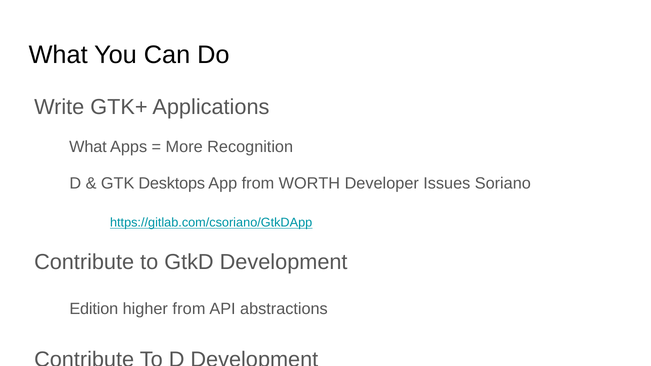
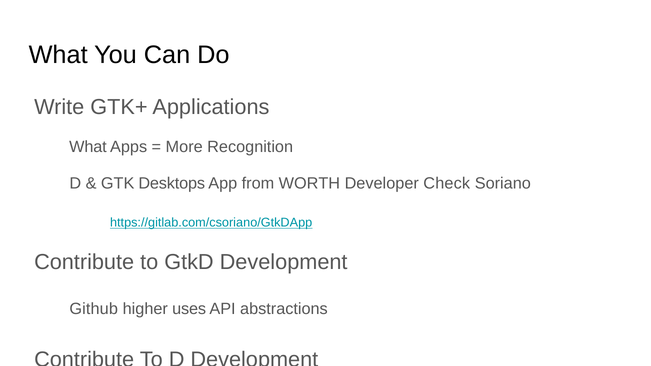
Issues: Issues -> Check
Edition: Edition -> Github
higher from: from -> uses
